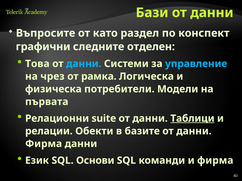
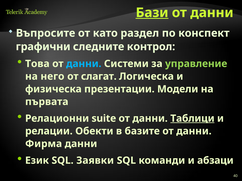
Бази underline: none -> present
отделен: отделен -> контрол
управление colour: light blue -> light green
чрез: чрез -> него
рамка: рамка -> слагат
потребители: потребители -> презентации
Основи: Основи -> Заявки
и фирма: фирма -> абзаци
